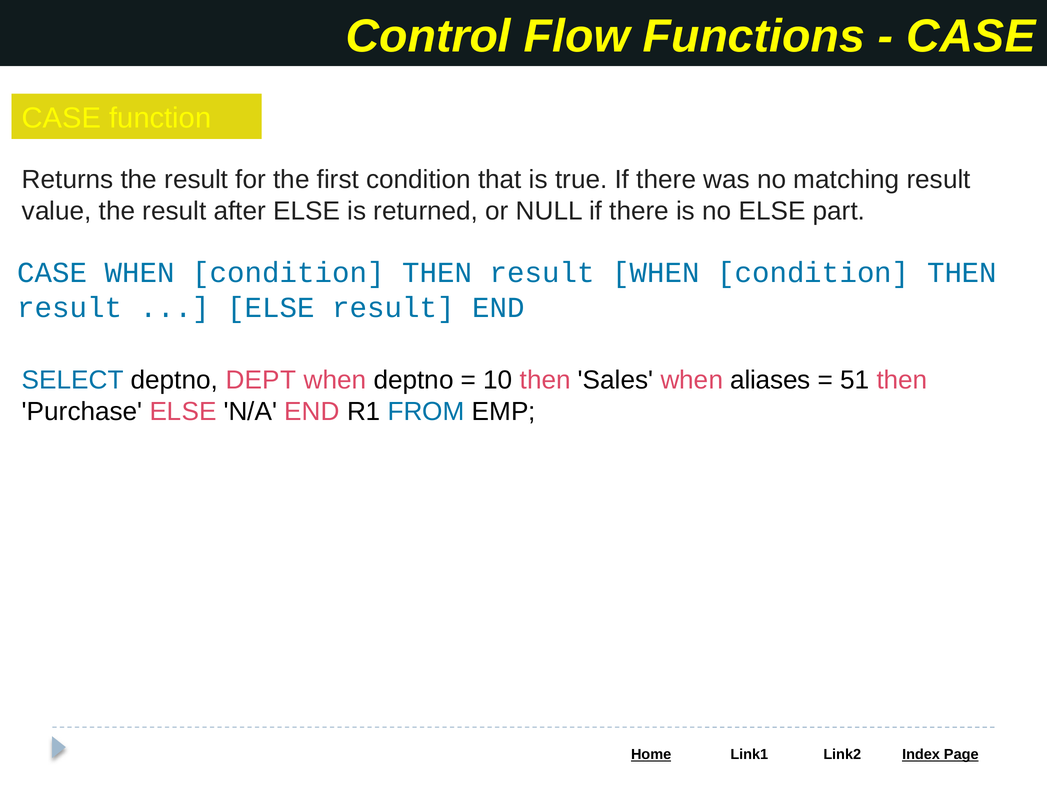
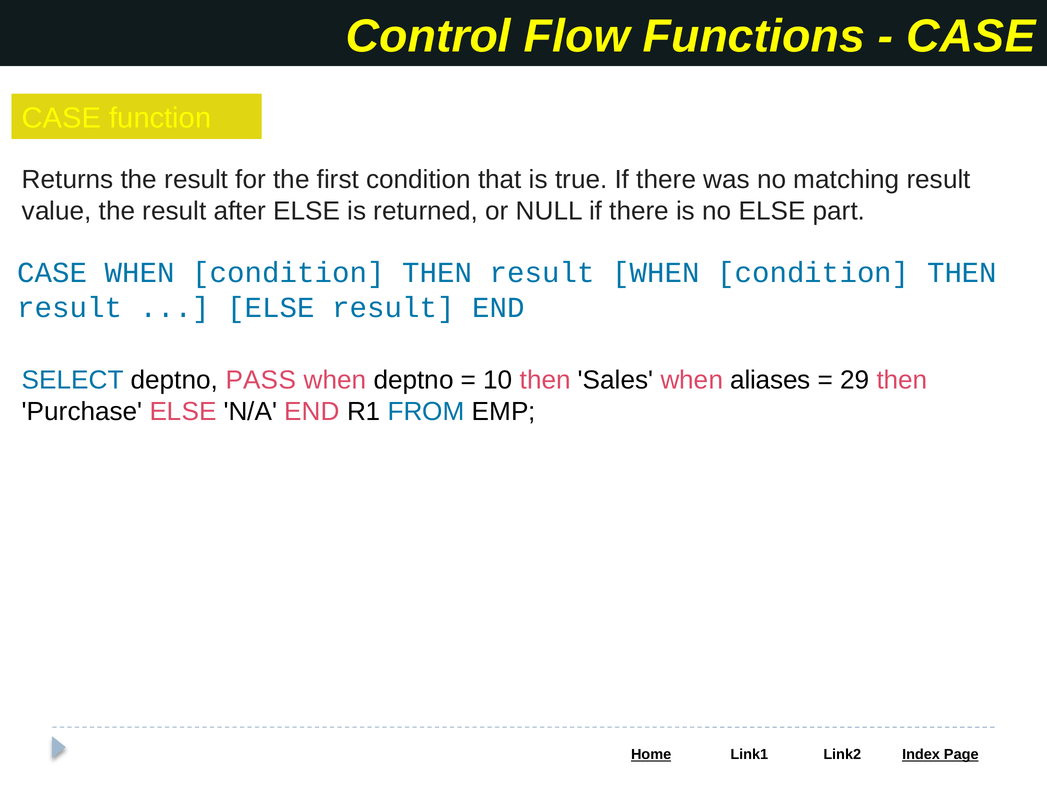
DEPT: DEPT -> PASS
51: 51 -> 29
